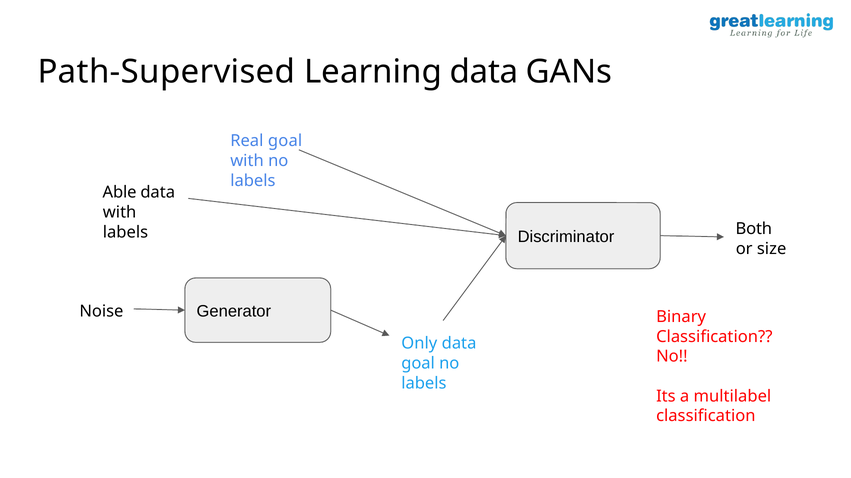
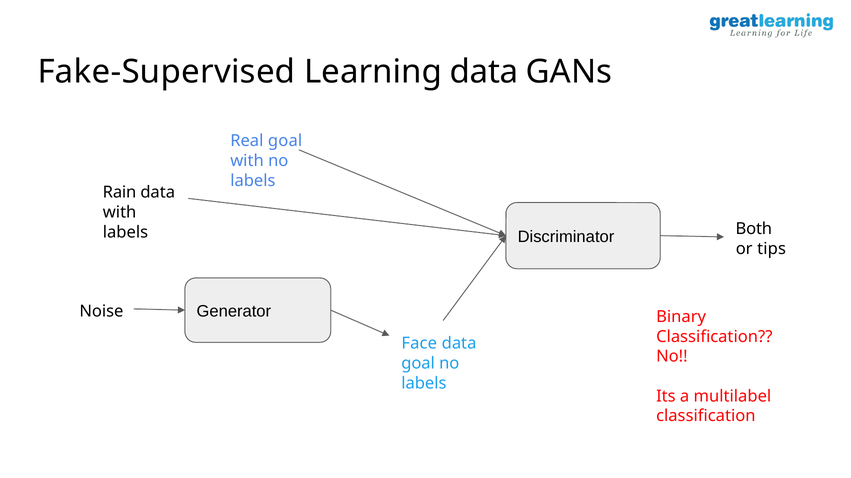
Path-Supervised: Path-Supervised -> Fake-Supervised
Able: Able -> Rain
size: size -> tips
Only: Only -> Face
